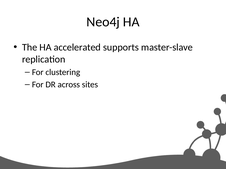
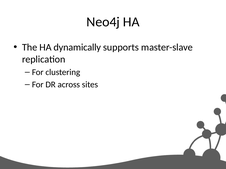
accelerated: accelerated -> dynamically
